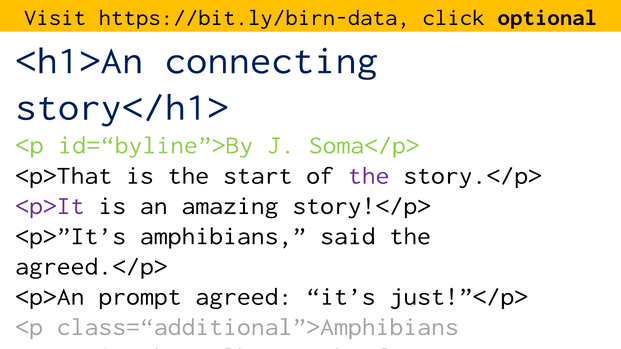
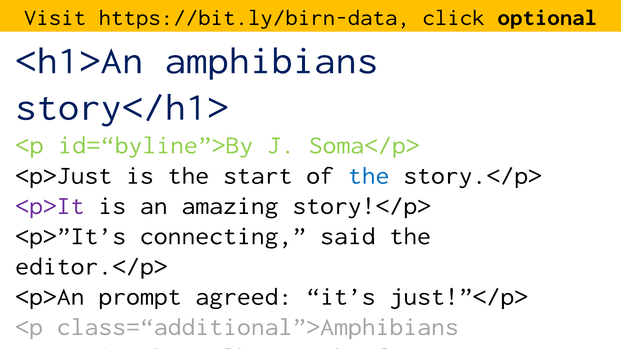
connecting: connecting -> amphibians
<p>That: <p>That -> <p>Just
the at (369, 176) colour: purple -> blue
amphibians: amphibians -> connecting
agreed.</p>: agreed.</p> -> editor.</p>
